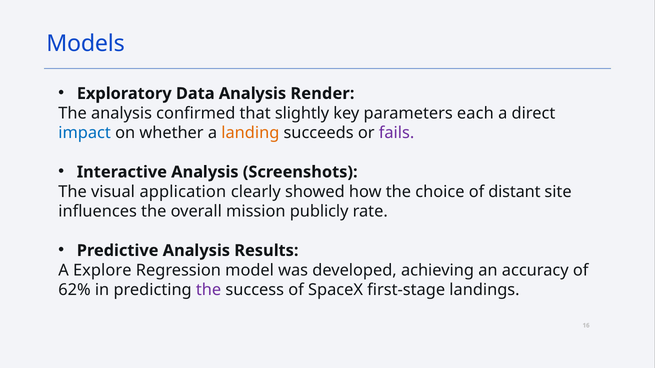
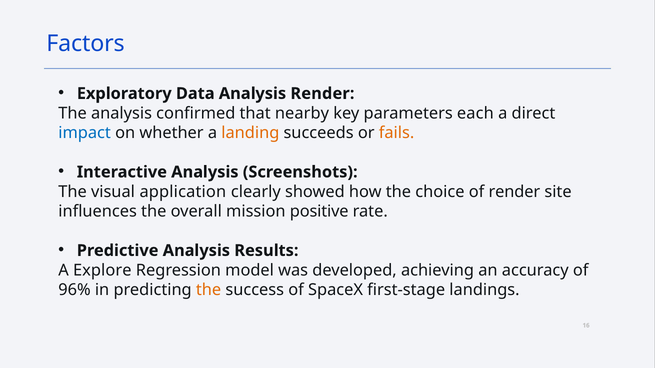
Models: Models -> Factors
slightly: slightly -> nearby
fails colour: purple -> orange
of distant: distant -> render
publicly: publicly -> positive
62%: 62% -> 96%
the at (209, 290) colour: purple -> orange
